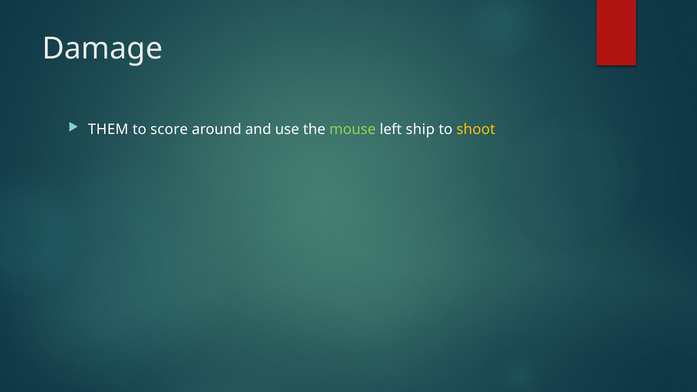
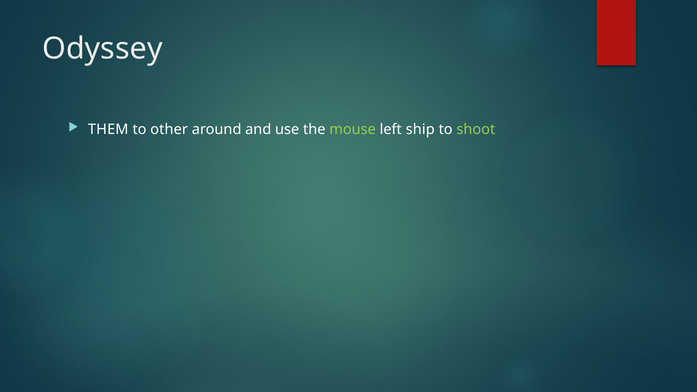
Damage: Damage -> Odyssey
score: score -> other
shoot colour: yellow -> light green
